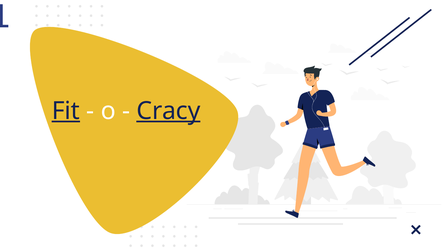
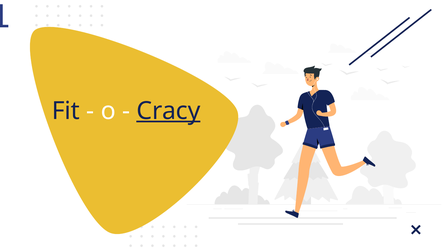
Fit underline: present -> none
